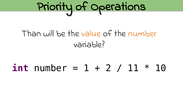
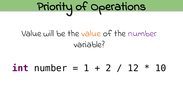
Than at (31, 33): Than -> Value
number at (142, 33) colour: orange -> purple
11: 11 -> 12
